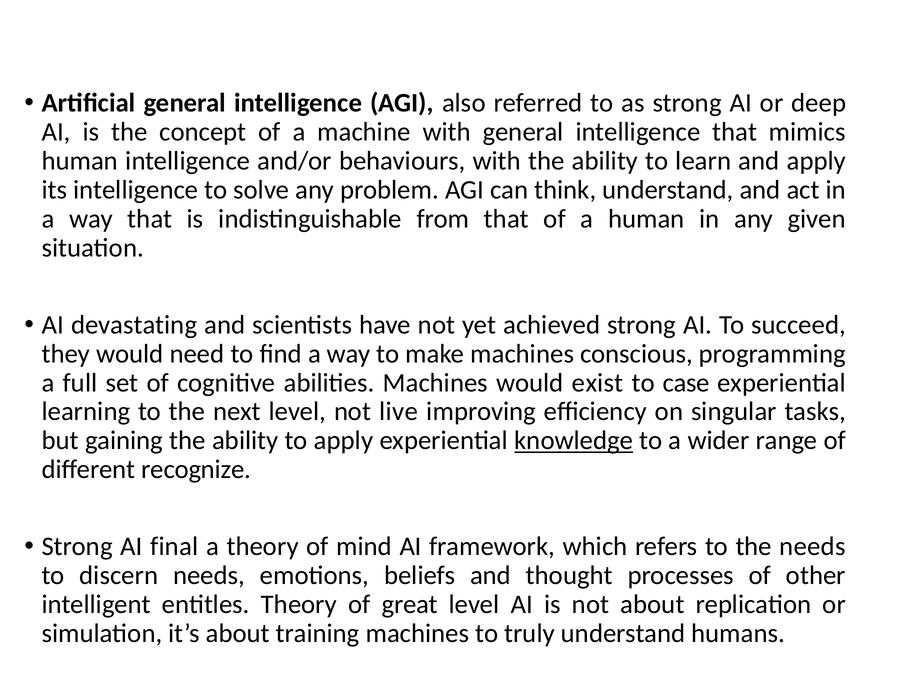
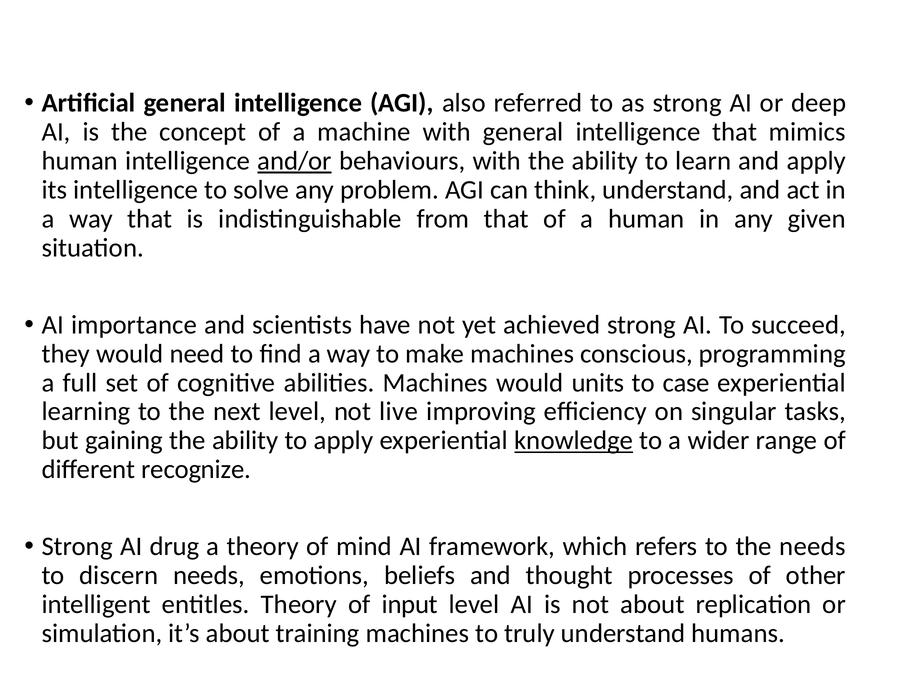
and/or underline: none -> present
devastating: devastating -> importance
exist: exist -> units
final: final -> drug
great: great -> input
